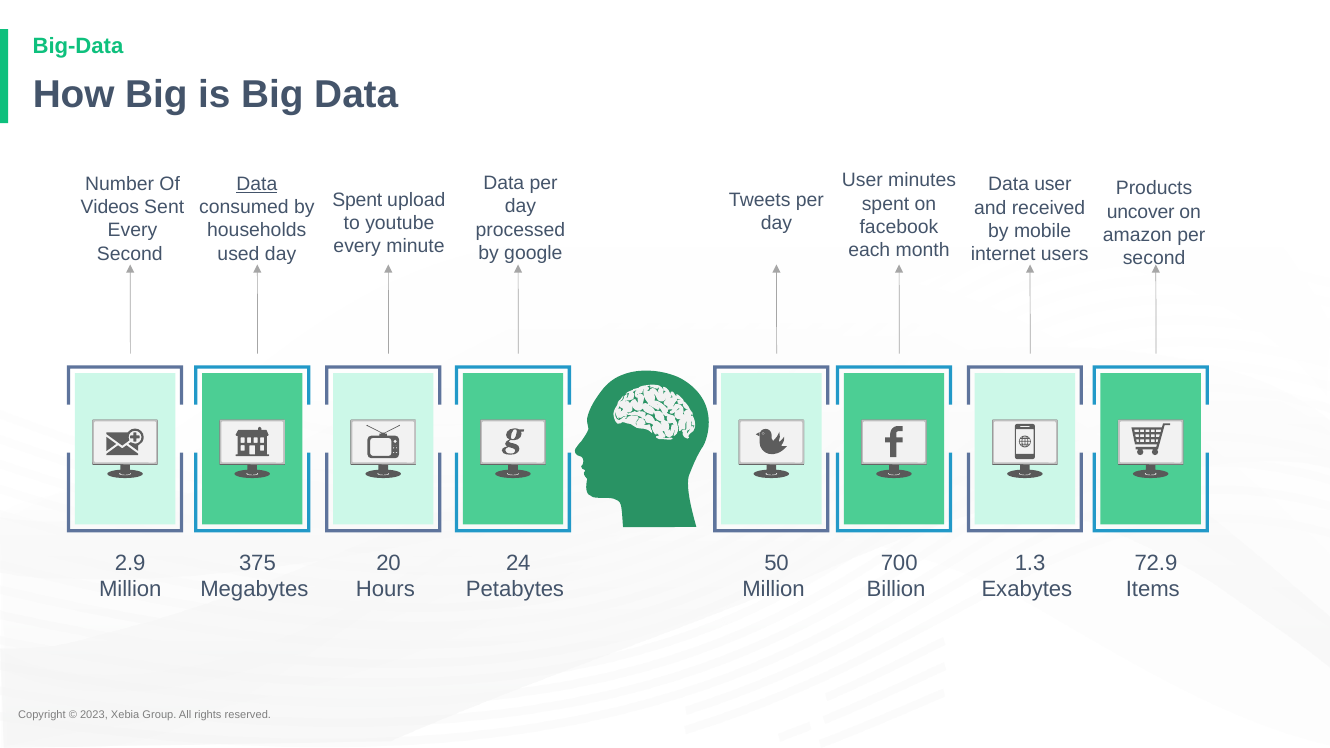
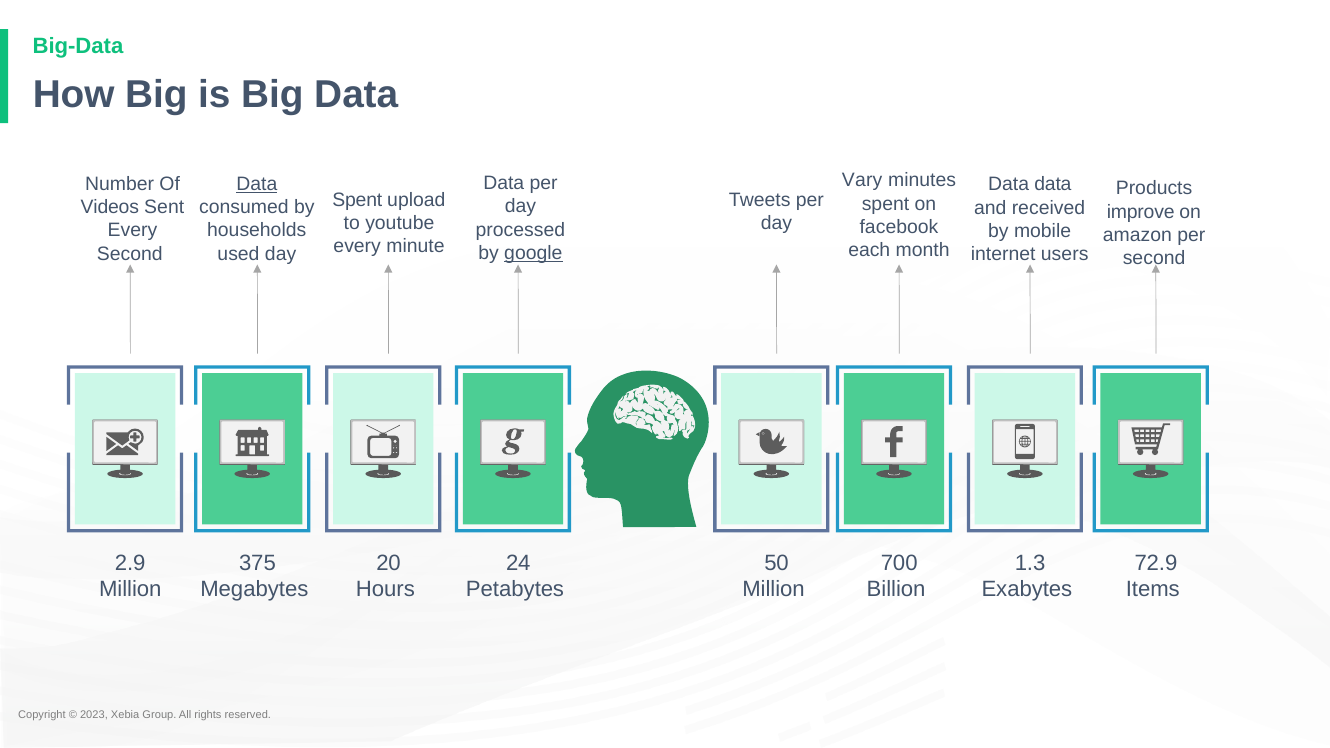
User at (862, 180): User -> Vary
Data user: user -> data
uncover: uncover -> improve
google underline: none -> present
